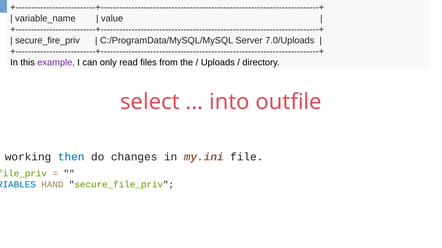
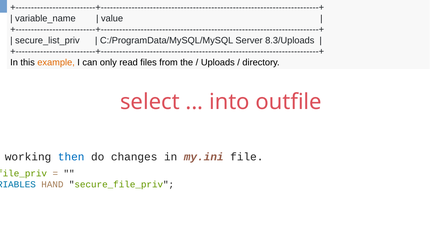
secure_fire_priv: secure_fire_priv -> secure_list_priv
7.0/Uploads: 7.0/Uploads -> 8.3/Uploads
example colour: purple -> orange
